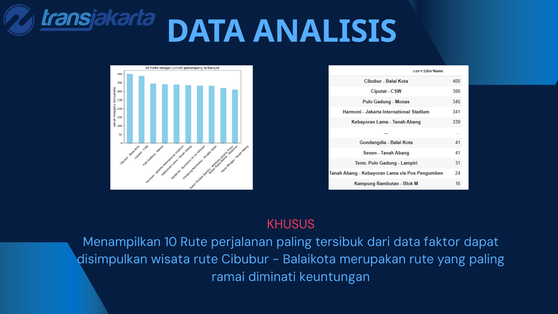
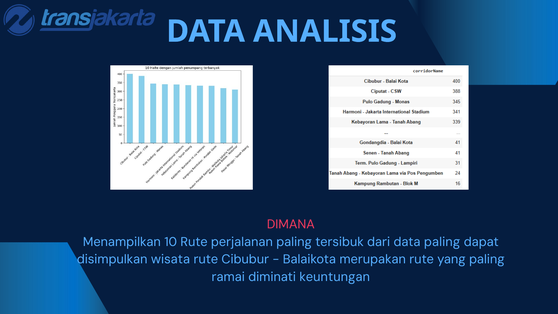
KHUSUS: KHUSUS -> DIMANA
data faktor: faktor -> paling
